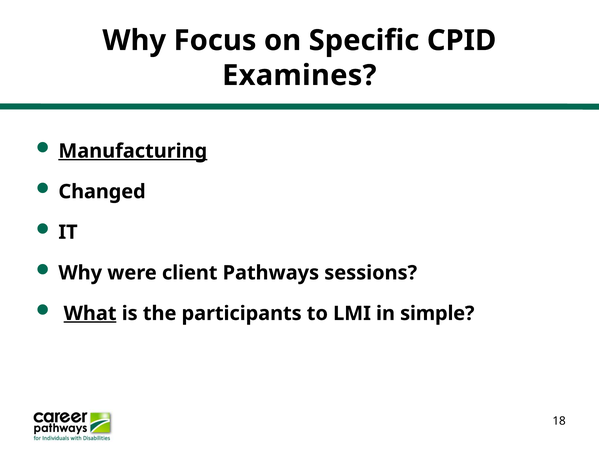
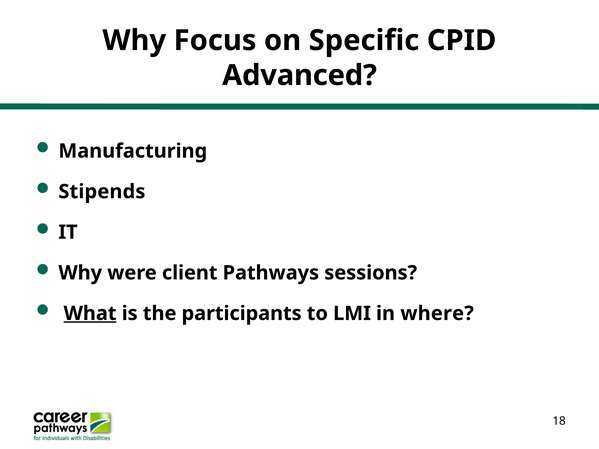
Examines: Examines -> Advanced
Manufacturing underline: present -> none
Changed: Changed -> Stipends
simple: simple -> where
